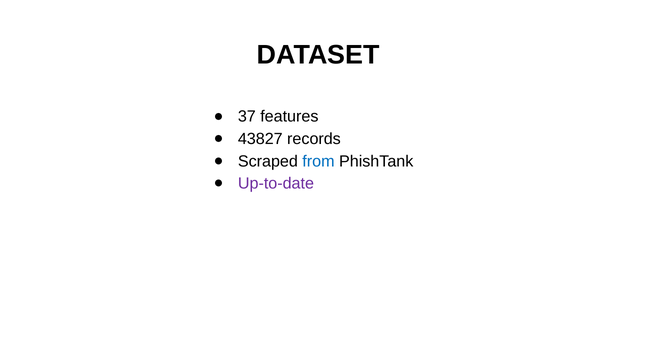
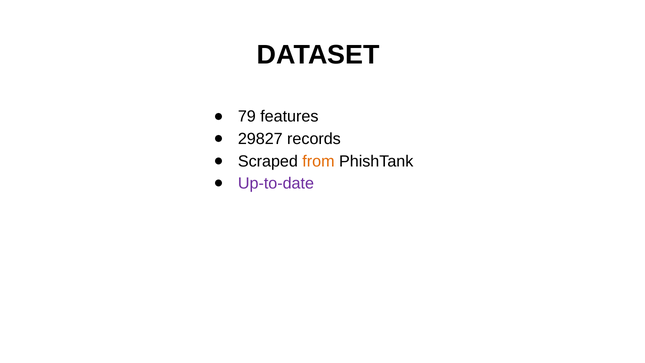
37: 37 -> 79
43827: 43827 -> 29827
from colour: blue -> orange
